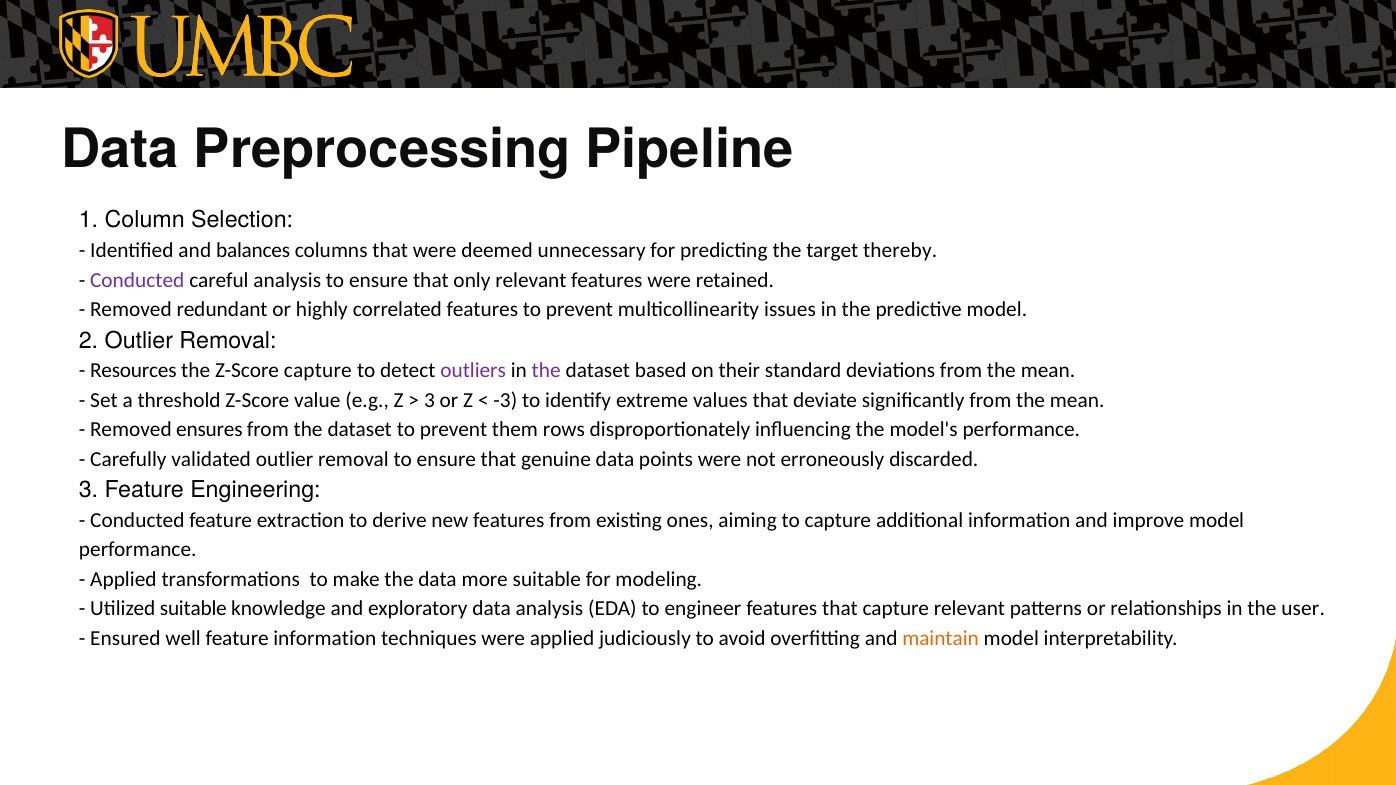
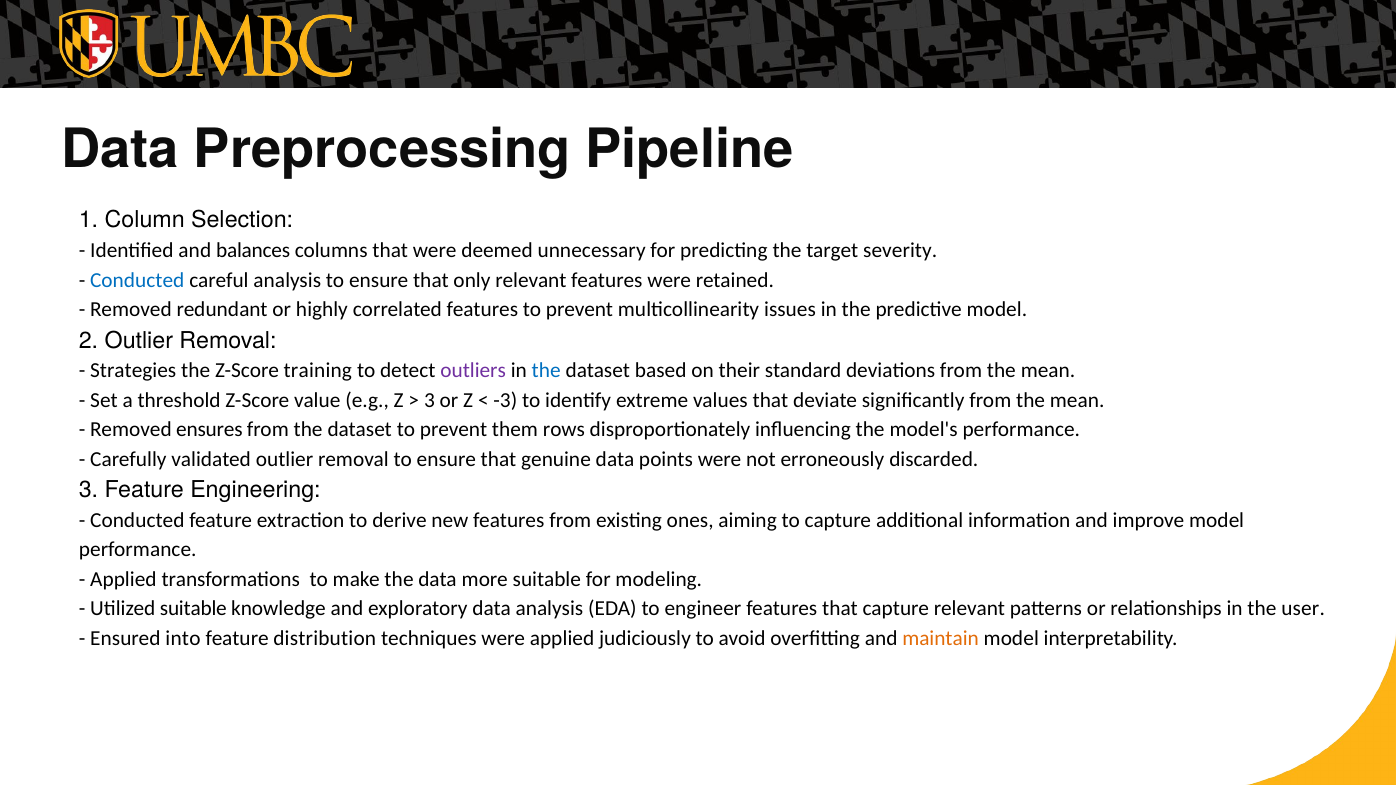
thereby: thereby -> severity
Conducted at (137, 280) colour: purple -> blue
Resources: Resources -> Strategies
Z-Score capture: capture -> training
the at (546, 371) colour: purple -> blue
well: well -> into
feature information: information -> distribution
